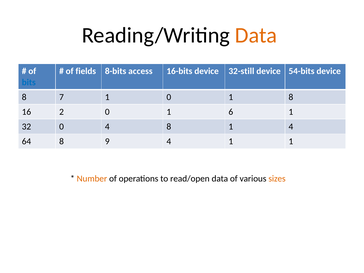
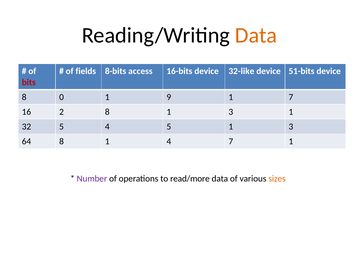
32-still: 32-still -> 32-like
54-bits: 54-bits -> 51-bits
bits colour: blue -> red
7: 7 -> 0
1 0: 0 -> 9
1 8: 8 -> 7
2 0: 0 -> 8
6 at (231, 112): 6 -> 3
32 0: 0 -> 5
4 8: 8 -> 5
4 at (291, 127): 4 -> 3
64 8 9: 9 -> 1
4 1: 1 -> 7
Number colour: orange -> purple
read/open: read/open -> read/more
